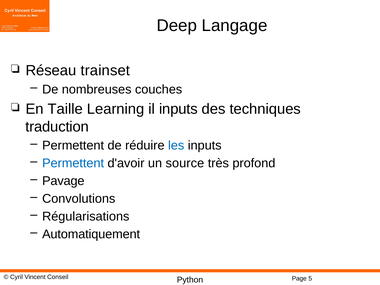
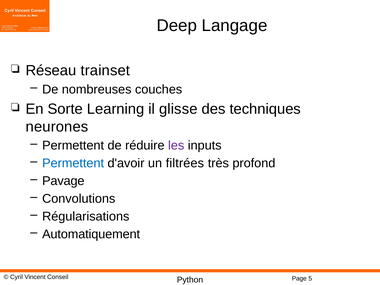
Taille: Taille -> Sorte
il inputs: inputs -> glisse
traduction: traduction -> neurones
les colour: blue -> purple
source: source -> filtrées
